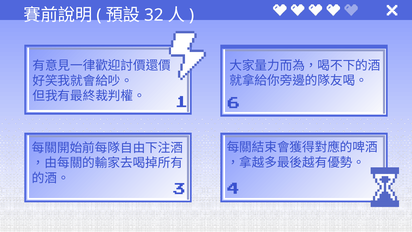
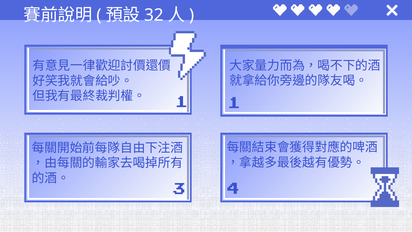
1 6: 6 -> 1
